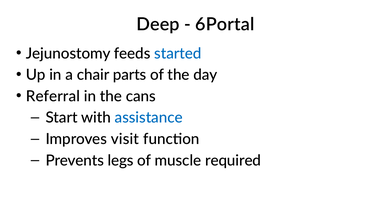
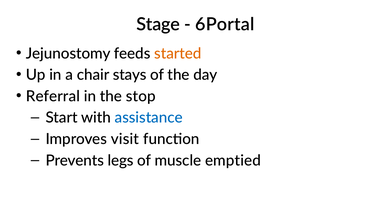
Deep: Deep -> Stage
started colour: blue -> orange
parts: parts -> stays
cans: cans -> stop
required: required -> emptied
